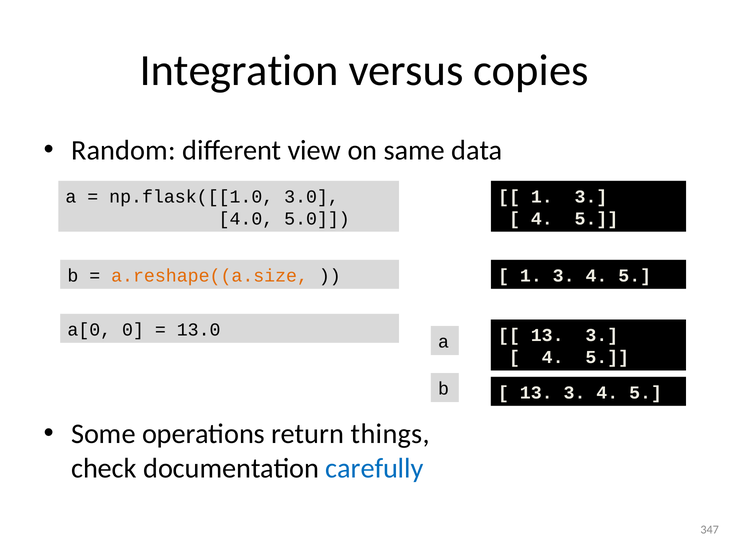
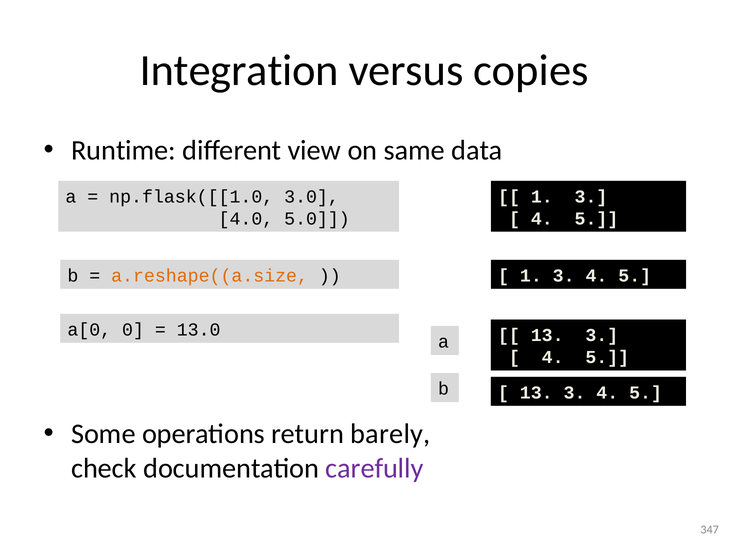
Random: Random -> Runtime
things: things -> barely
carefully colour: blue -> purple
